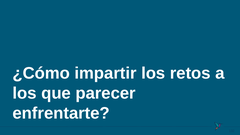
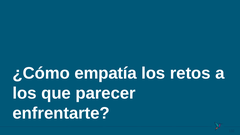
impartir: impartir -> empatía
